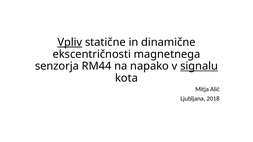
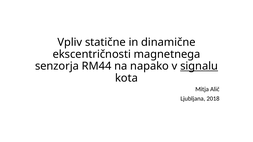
Vpliv underline: present -> none
